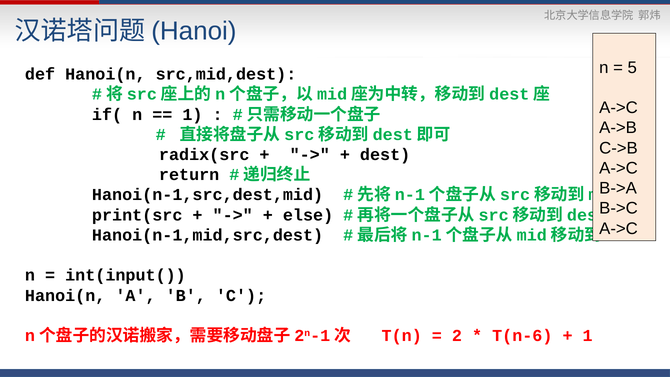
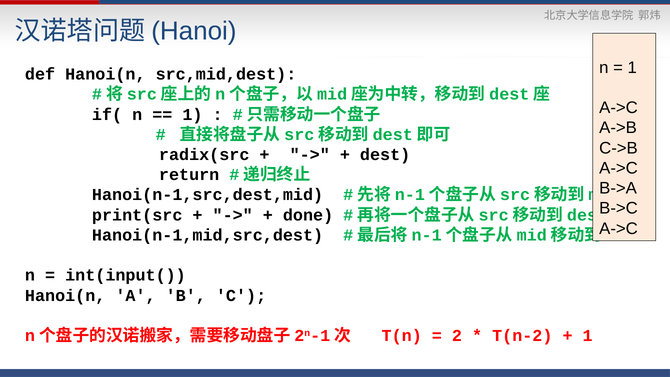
5 at (632, 68): 5 -> 1
else: else -> done
T(n-6: T(n-6 -> T(n-2
